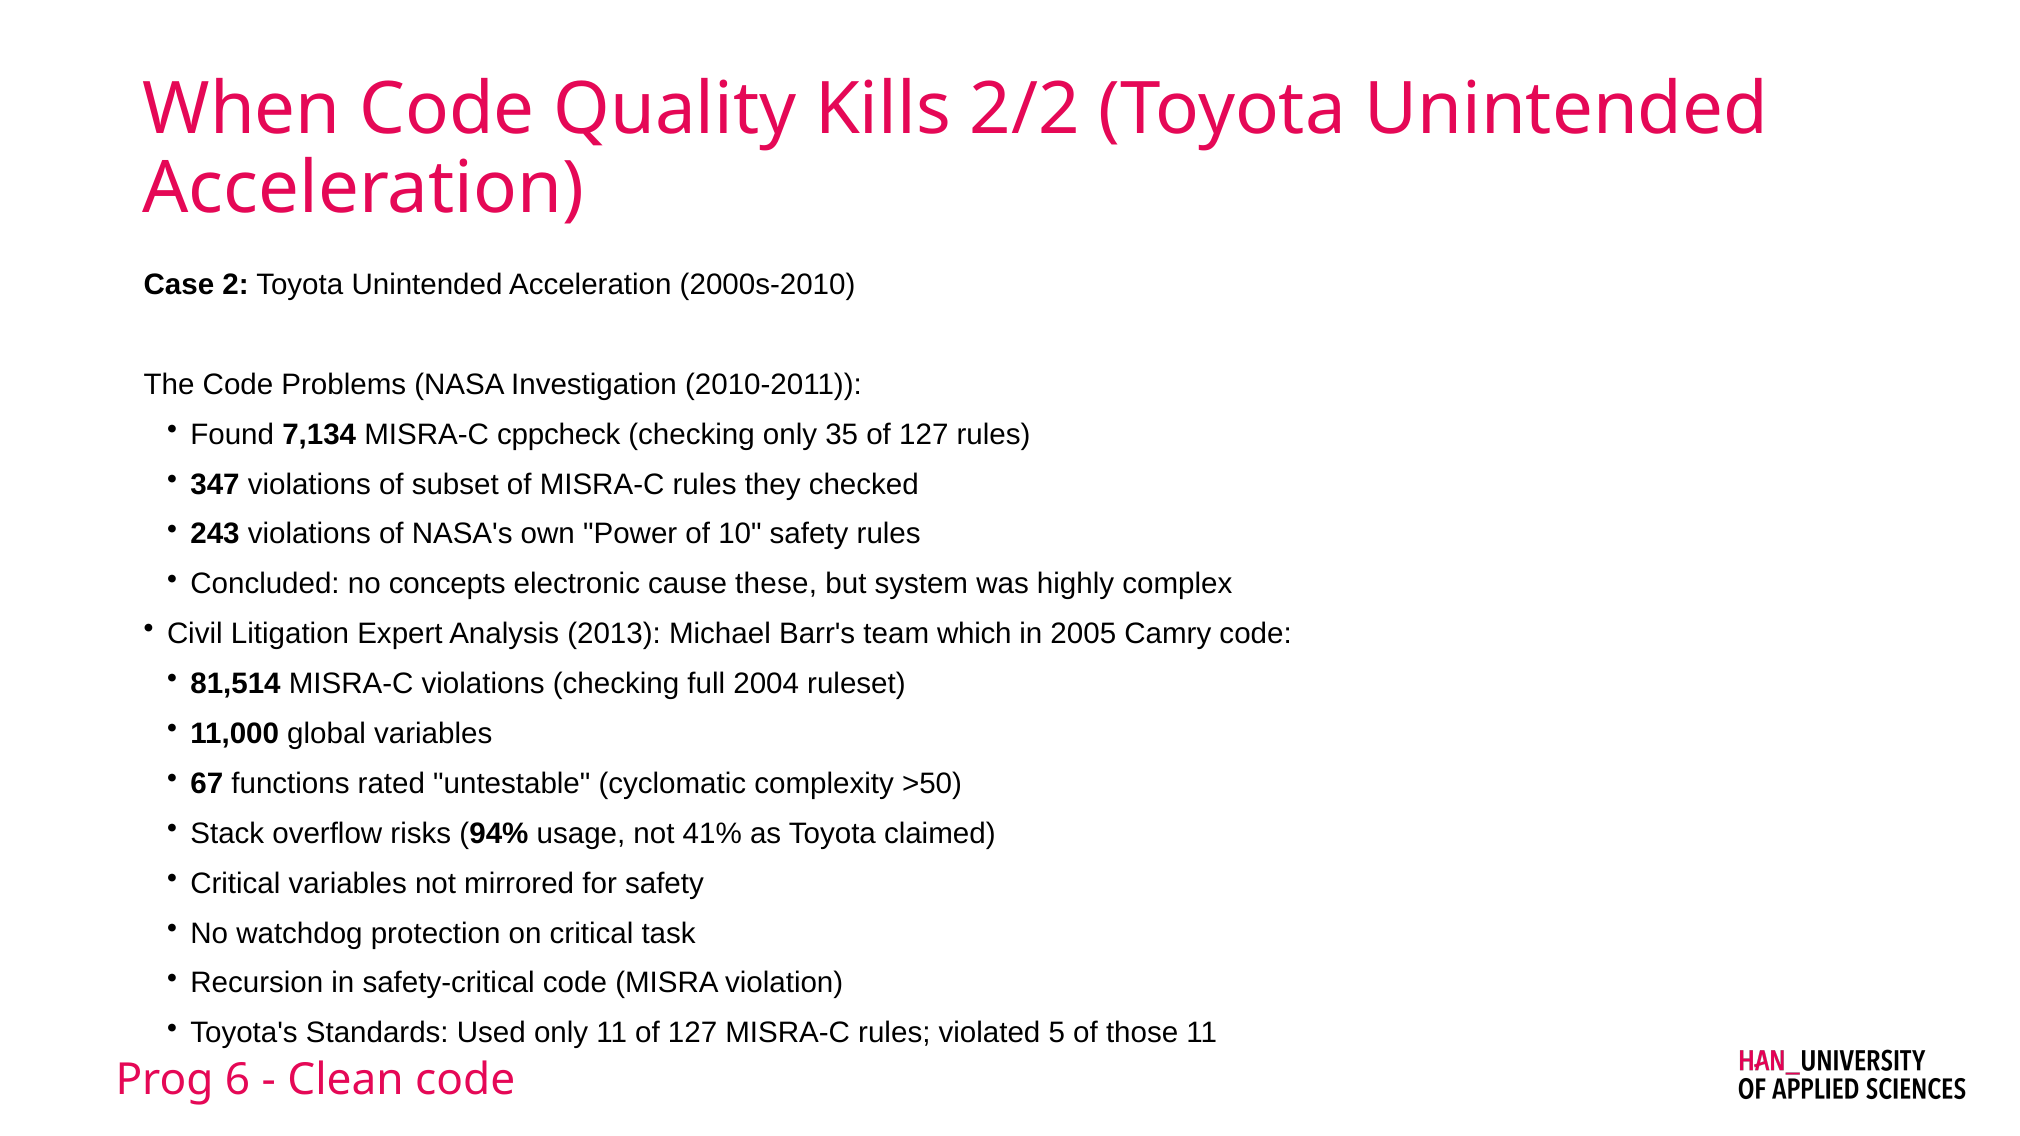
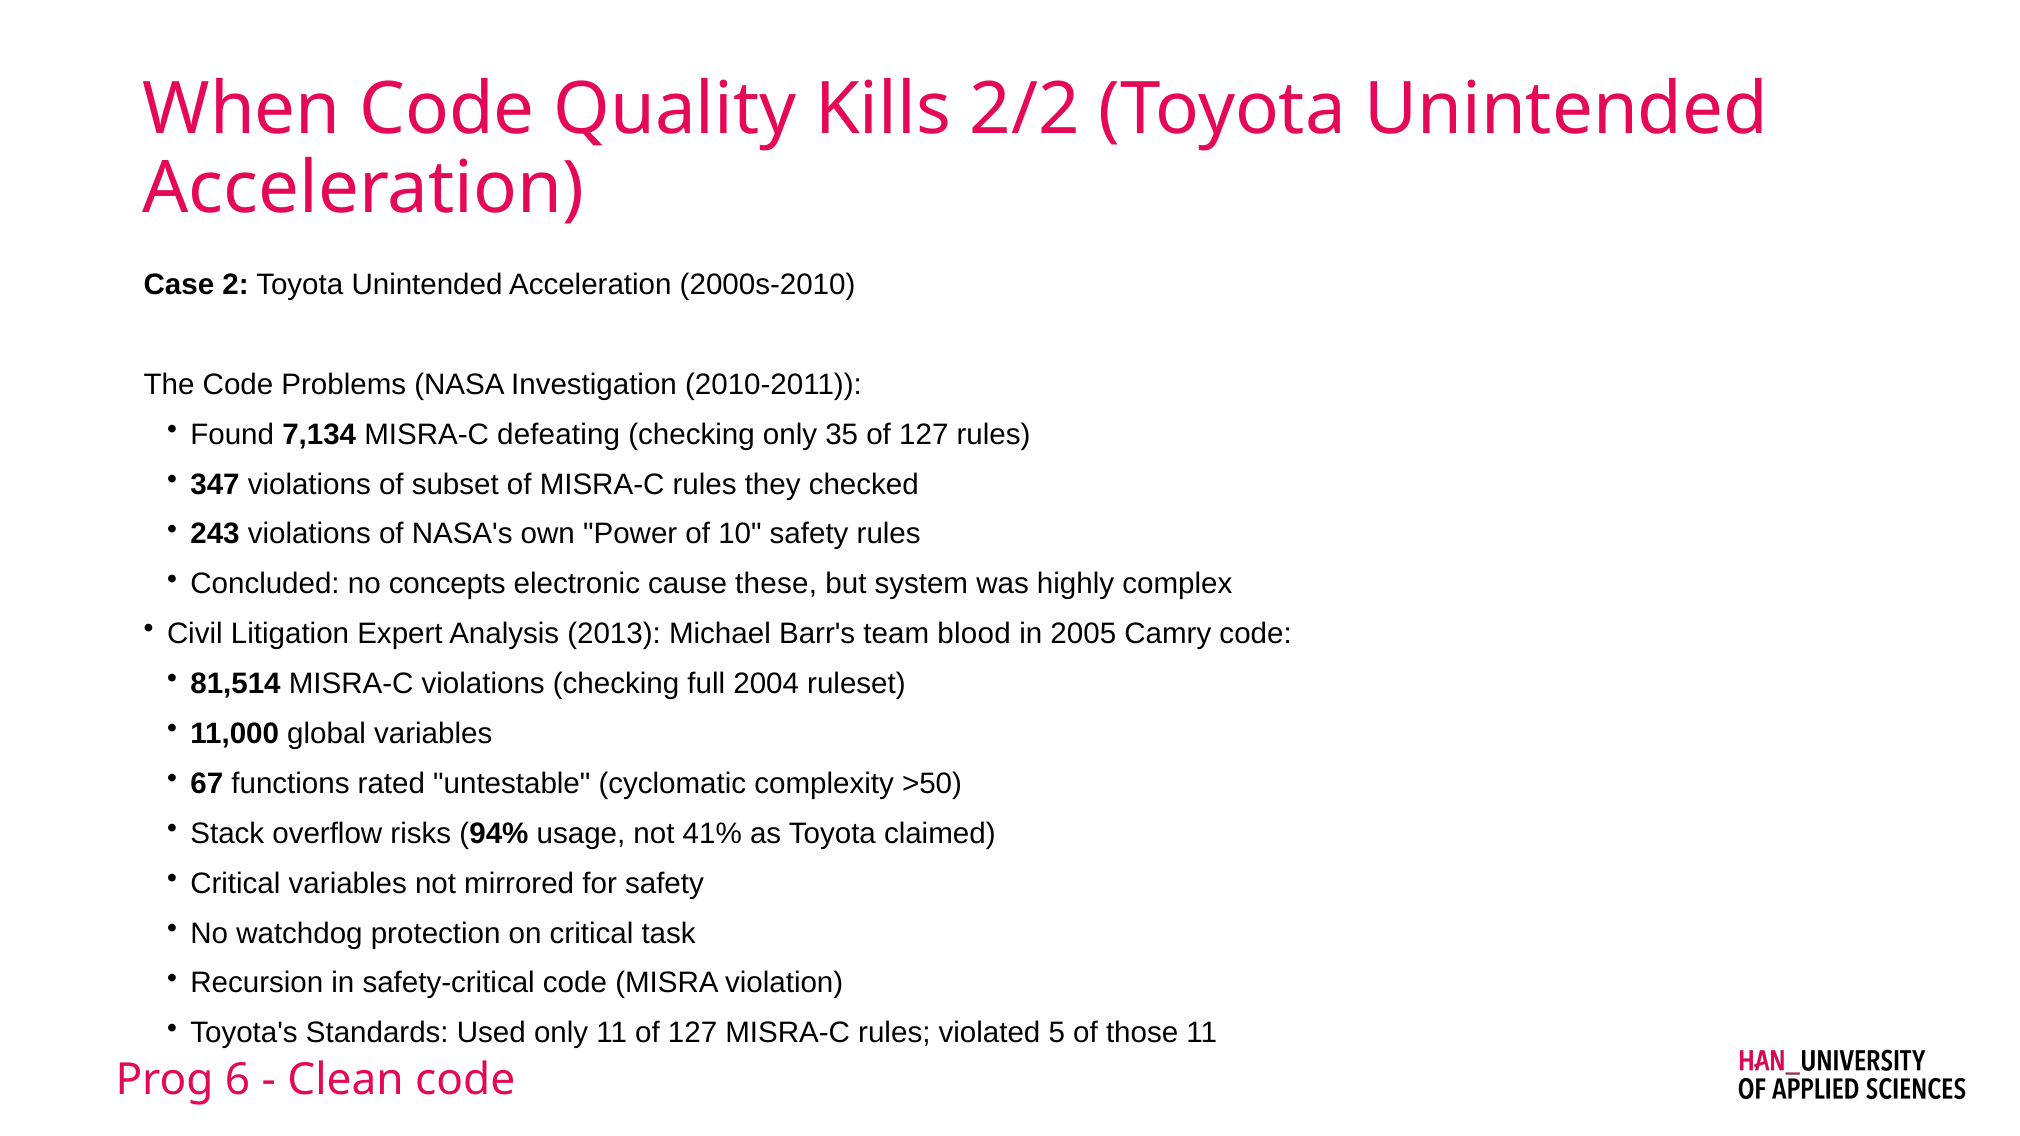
cppcheck: cppcheck -> defeating
which: which -> blood
